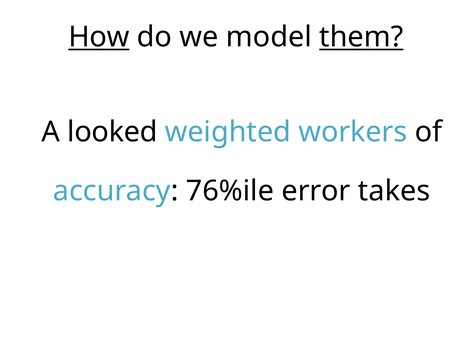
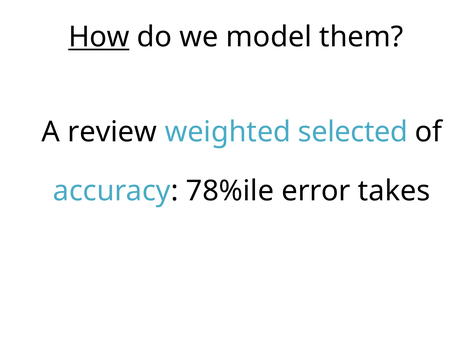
them underline: present -> none
looked: looked -> review
workers: workers -> selected
76%ile: 76%ile -> 78%ile
